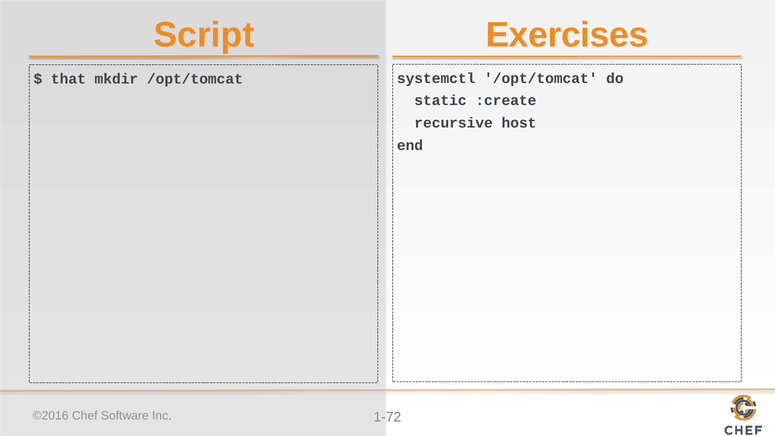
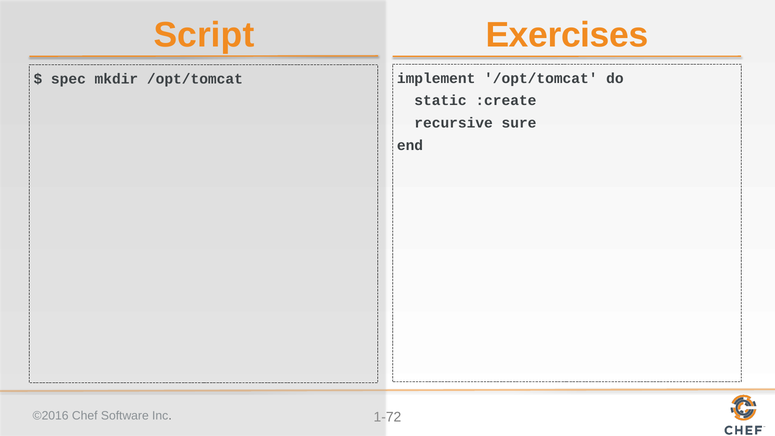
that: that -> spec
systemctl: systemctl -> implement
host: host -> sure
